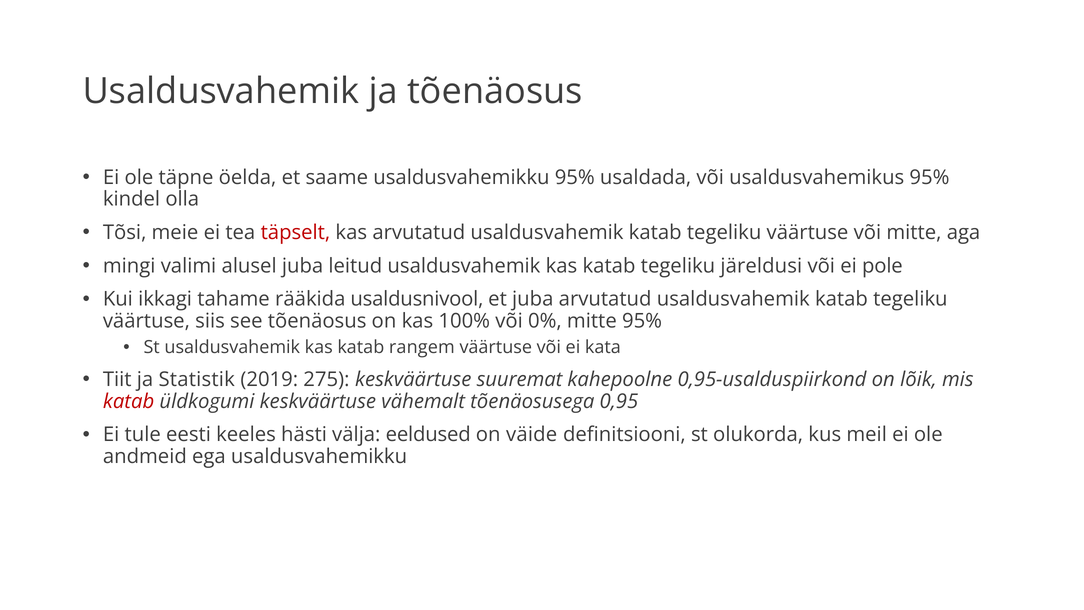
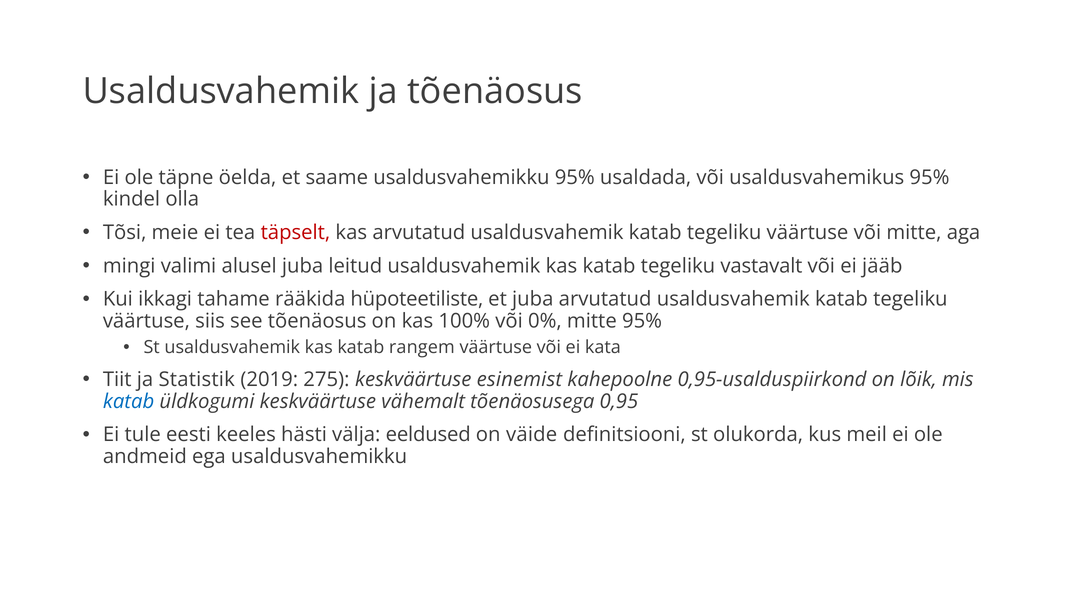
järeldusi: järeldusi -> vastavalt
pole: pole -> jääb
usaldusnivool: usaldusnivool -> hüpoteetiliste
suuremat: suuremat -> esinemist
katab at (129, 401) colour: red -> blue
